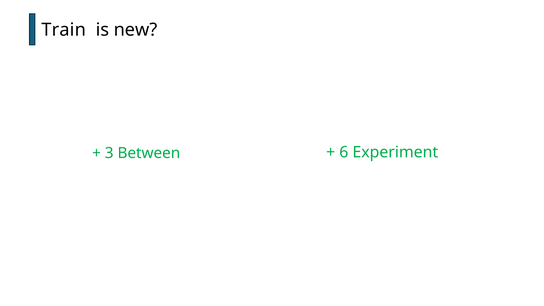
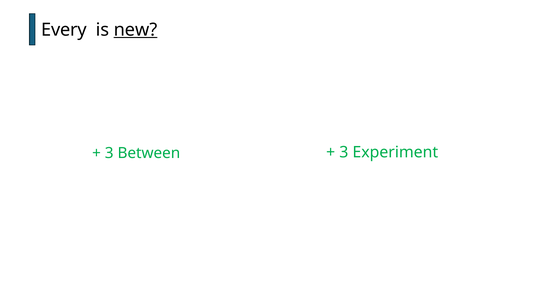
Train: Train -> Every
new underline: none -> present
6 at (344, 152): 6 -> 3
